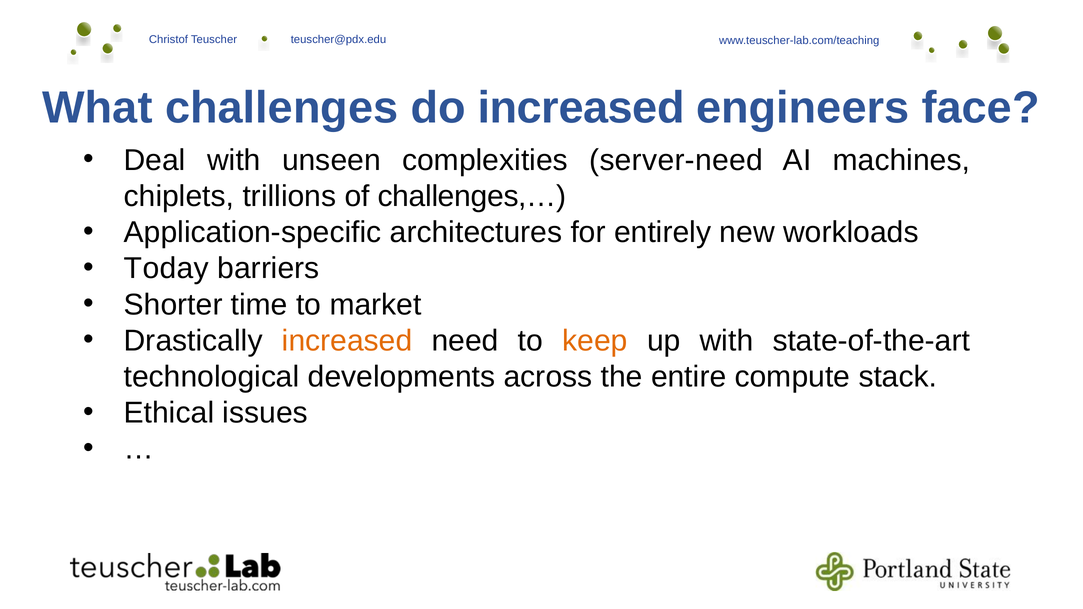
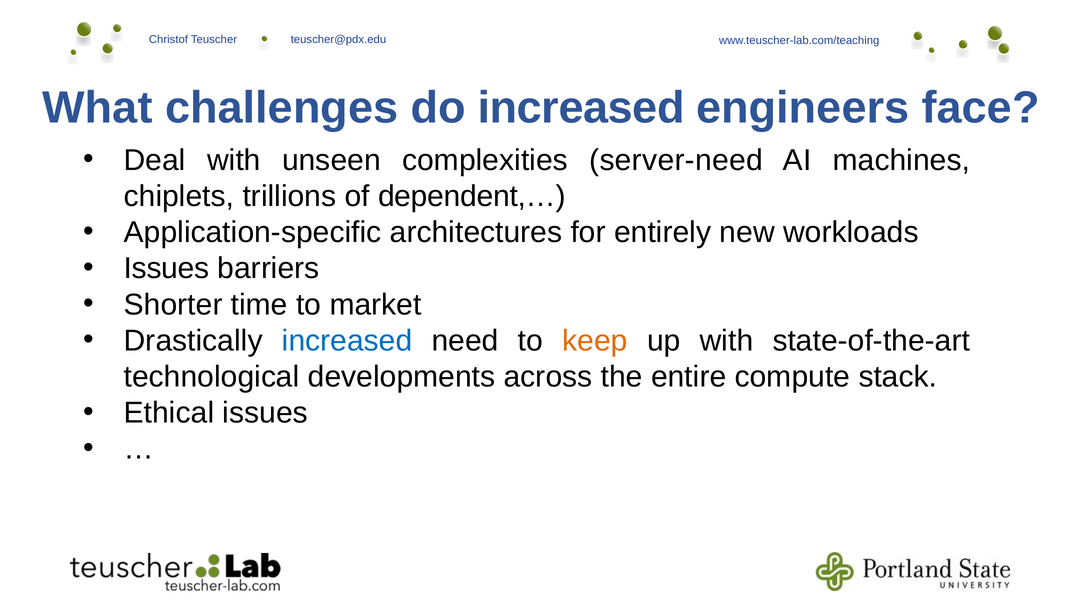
challenges,…: challenges,… -> dependent,…
Today at (166, 269): Today -> Issues
increased at (347, 341) colour: orange -> blue
